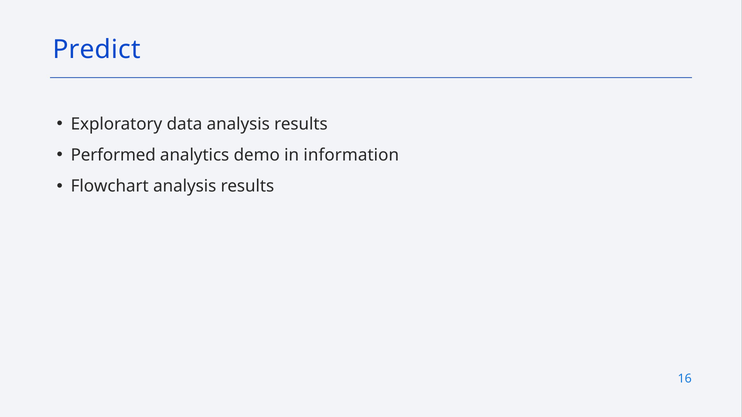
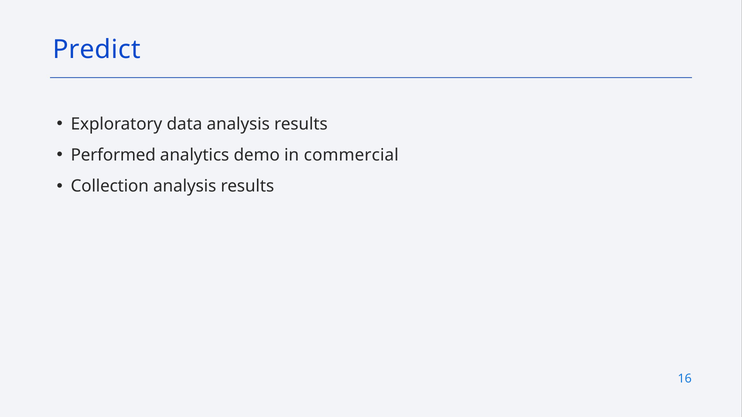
information: information -> commercial
Flowchart: Flowchart -> Collection
